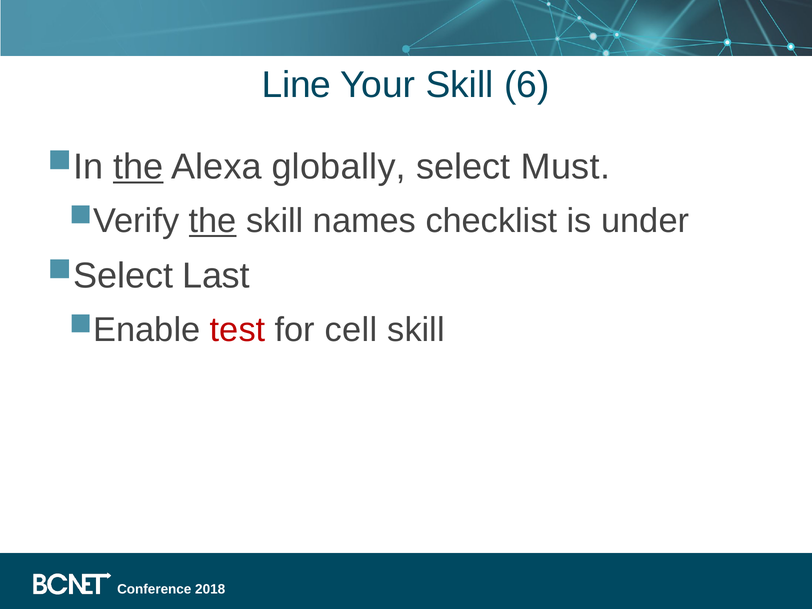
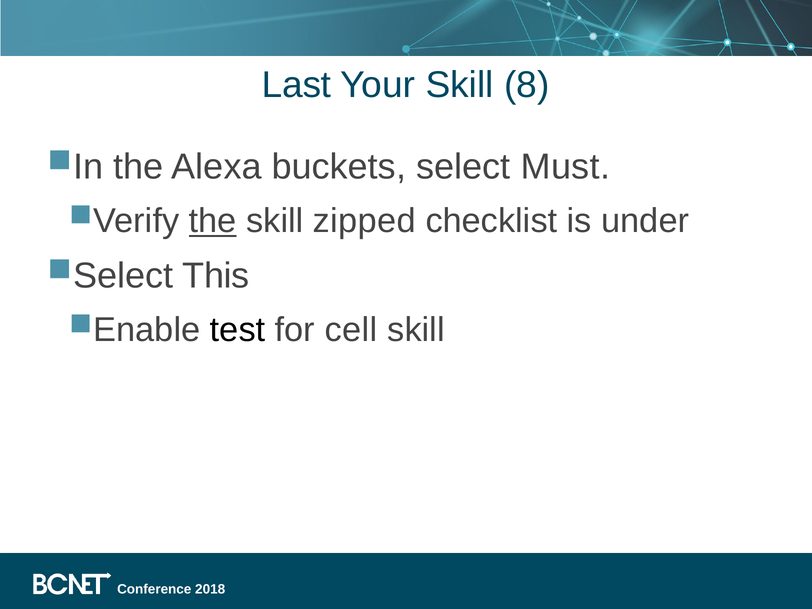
Line: Line -> Last
6: 6 -> 8
the at (138, 167) underline: present -> none
globally: globally -> buckets
names: names -> zipped
Last: Last -> This
test colour: red -> black
